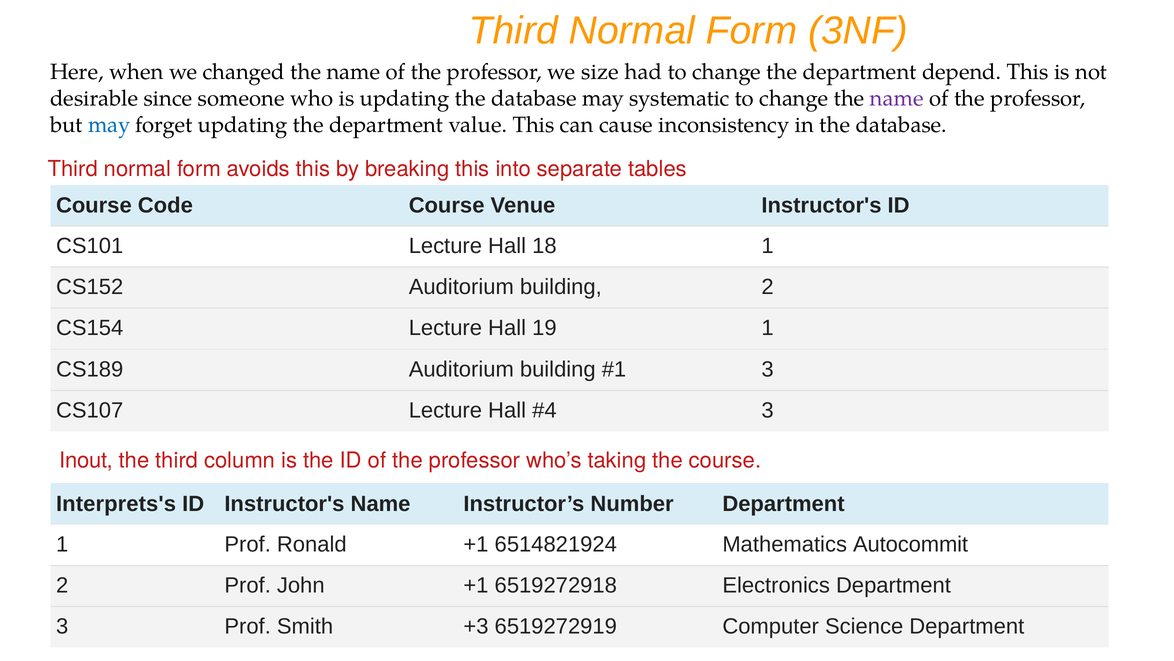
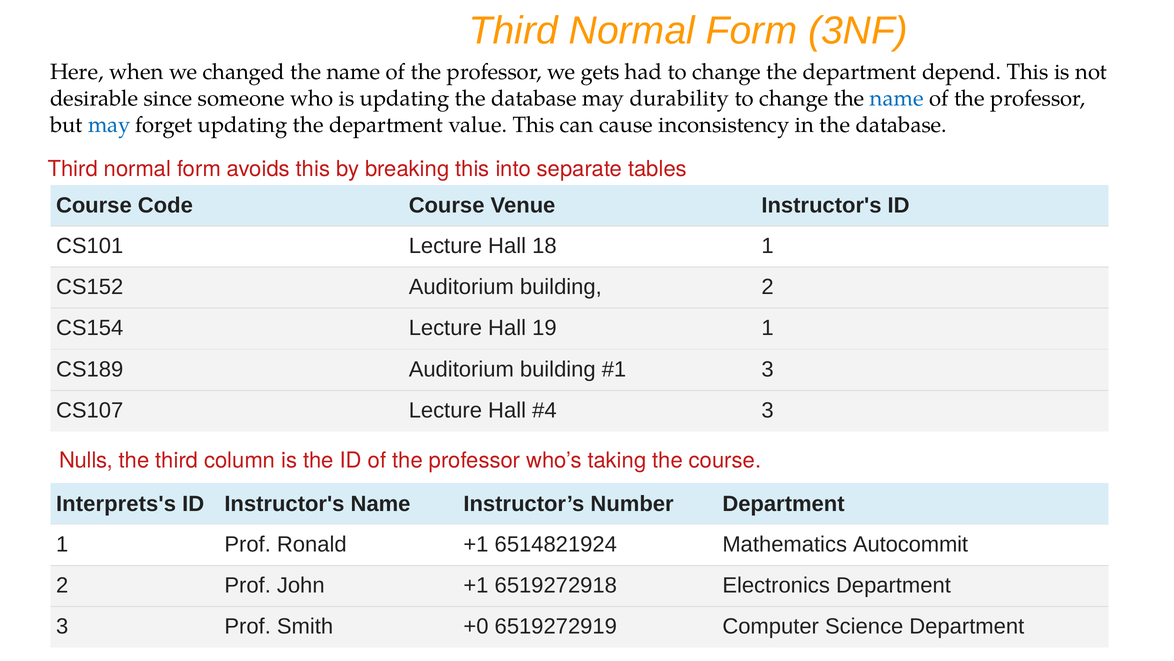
size: size -> gets
systematic: systematic -> durability
name at (897, 98) colour: purple -> blue
Inout: Inout -> Nulls
+3: +3 -> +0
